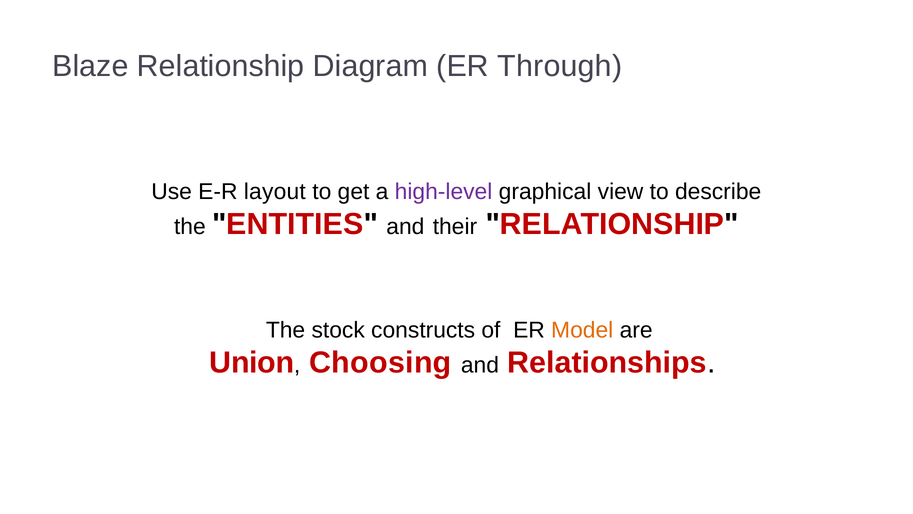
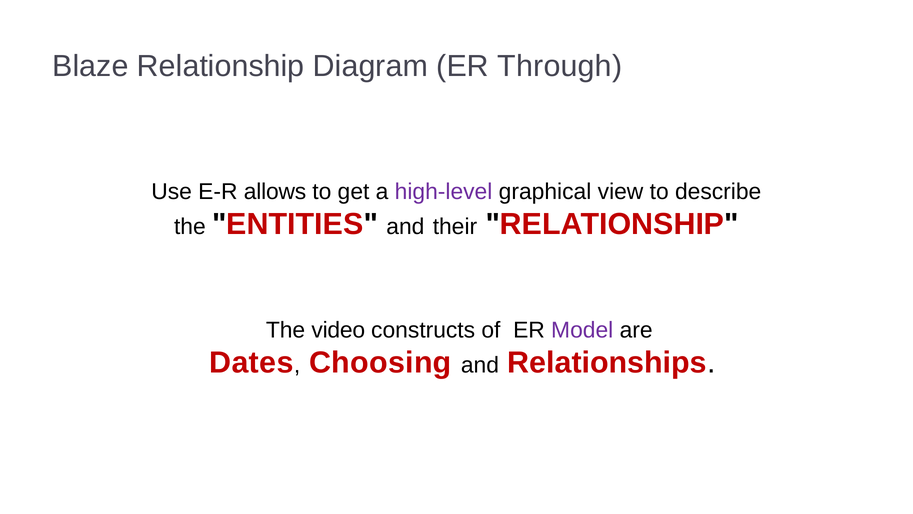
layout: layout -> allows
stock: stock -> video
Model colour: orange -> purple
Union: Union -> Dates
